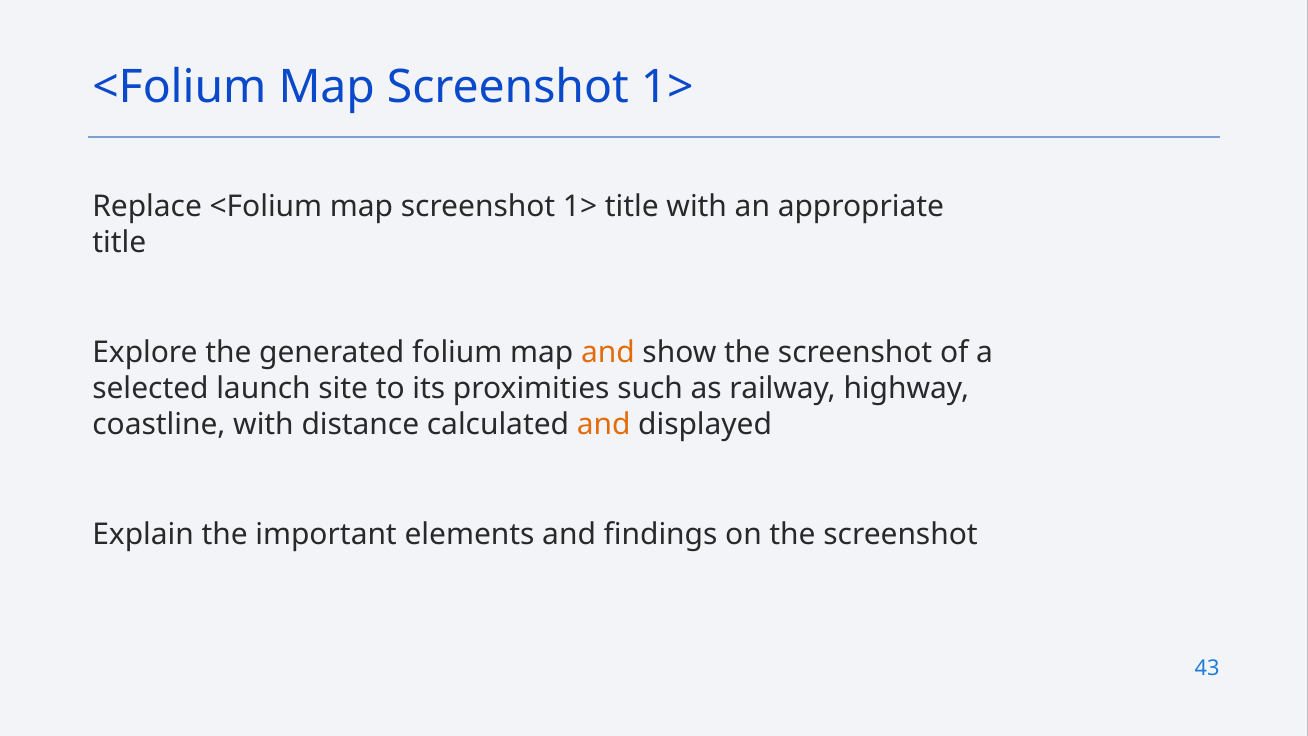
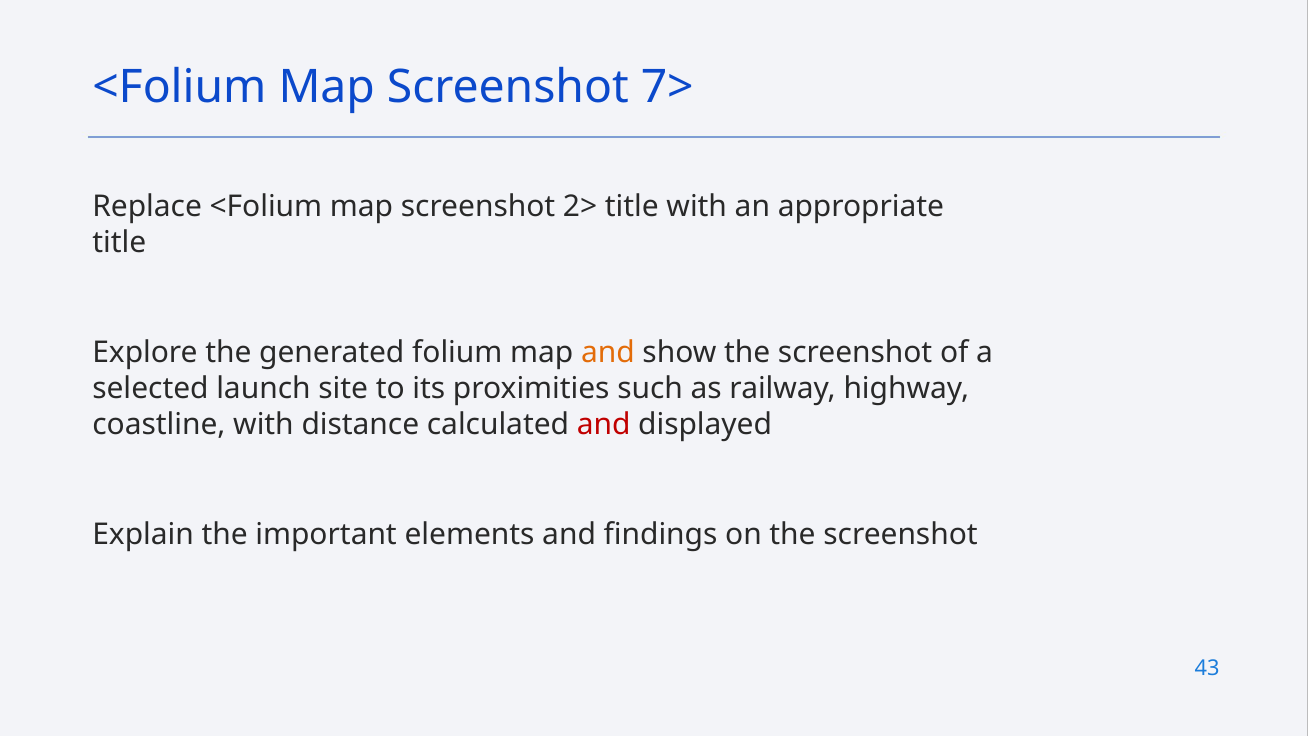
1> at (667, 87): 1> -> 7>
1> at (580, 206): 1> -> 2>
and at (604, 424) colour: orange -> red
